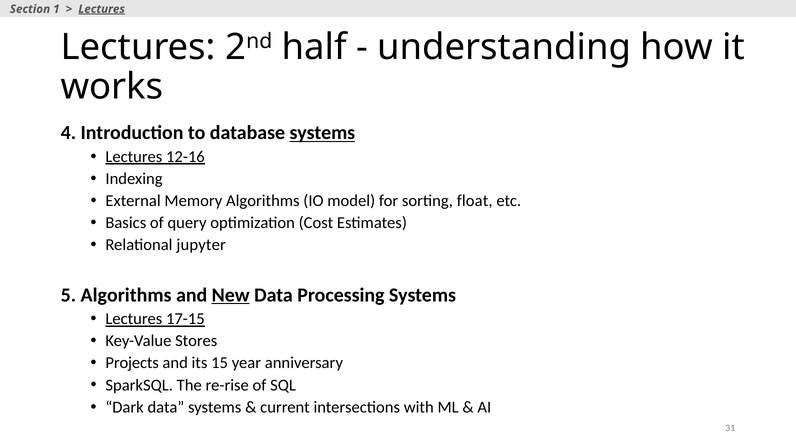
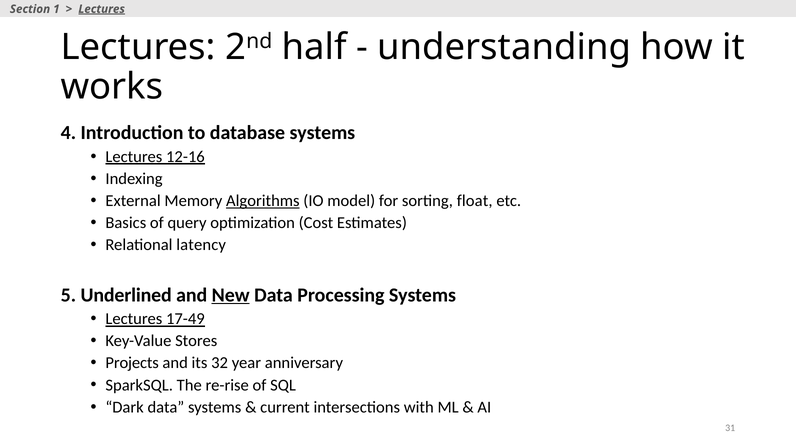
systems at (322, 133) underline: present -> none
Algorithms at (263, 201) underline: none -> present
jupyter: jupyter -> latency
5 Algorithms: Algorithms -> Underlined
17-15: 17-15 -> 17-49
15: 15 -> 32
